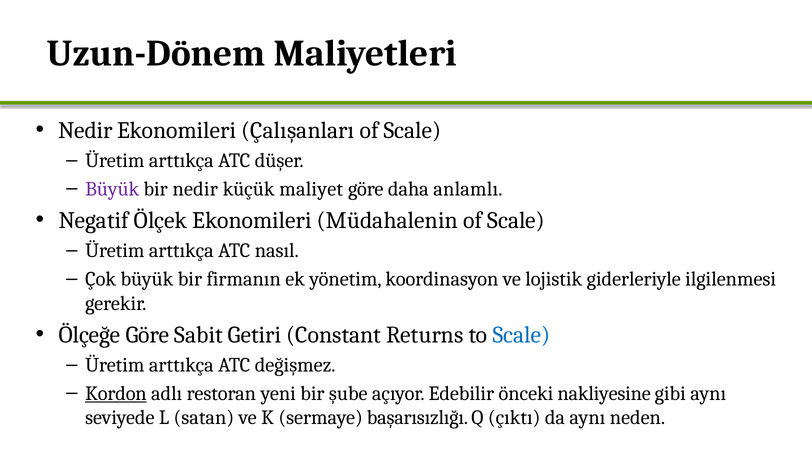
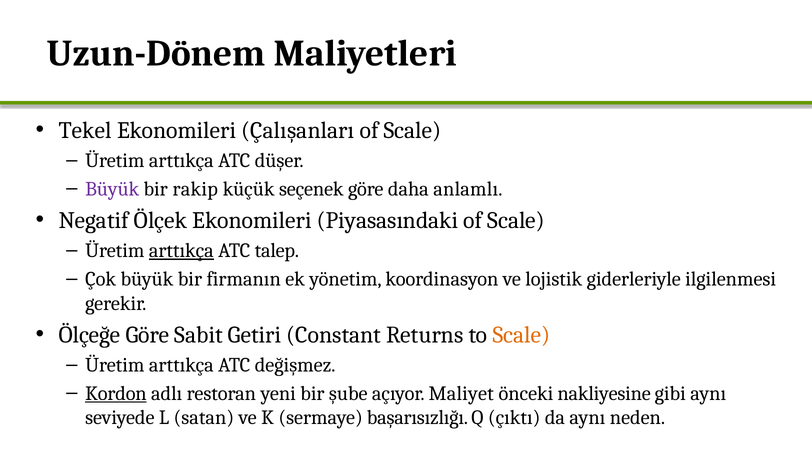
Nedir at (85, 130): Nedir -> Tekel
bir nedir: nedir -> rakip
maliyet: maliyet -> seçenek
Müdahalenin: Müdahalenin -> Piyasasındaki
arttıkça at (181, 250) underline: none -> present
nasıl: nasıl -> talep
Scale at (521, 335) colour: blue -> orange
Edebilir: Edebilir -> Maliyet
